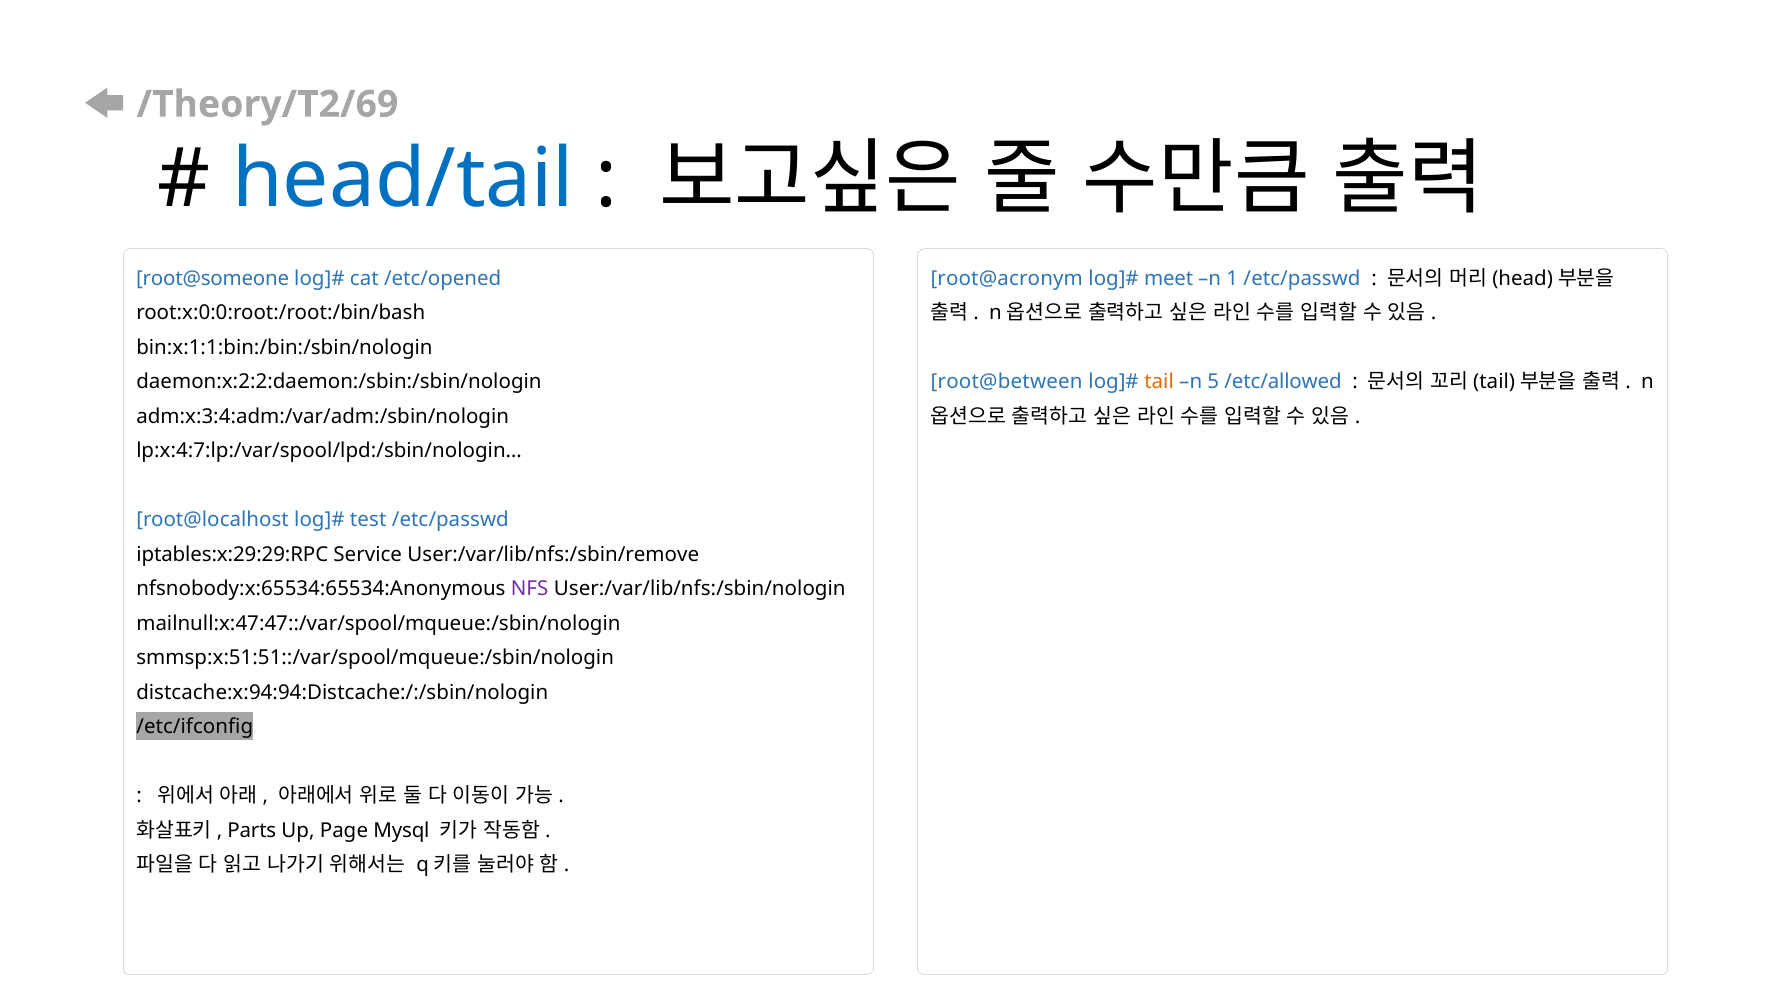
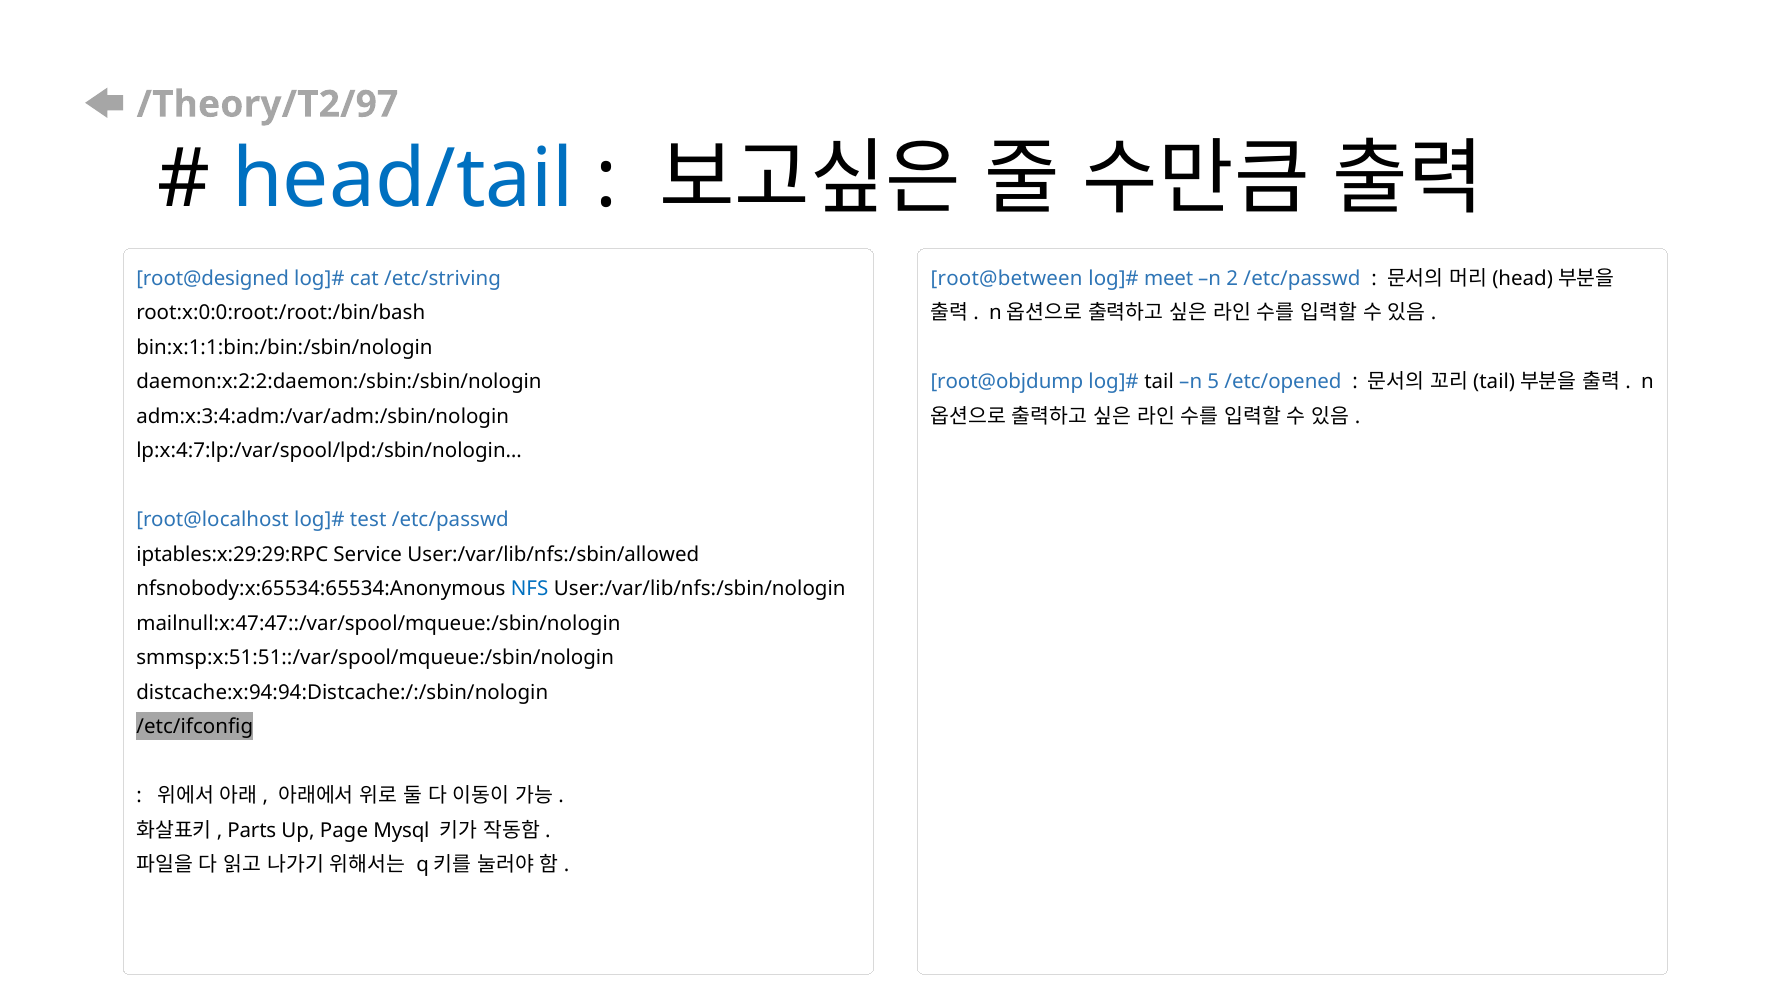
/Theory/T2/69: /Theory/T2/69 -> /Theory/T2/97
root@someone: root@someone -> root@designed
/etc/opened: /etc/opened -> /etc/striving
root@acronym: root@acronym -> root@between
1: 1 -> 2
root@between: root@between -> root@objdump
tail colour: orange -> black
/etc/allowed: /etc/allowed -> /etc/opened
User:/var/lib/nfs:/sbin/remove: User:/var/lib/nfs:/sbin/remove -> User:/var/lib/nfs:/sbin/allowed
NFS colour: purple -> blue
